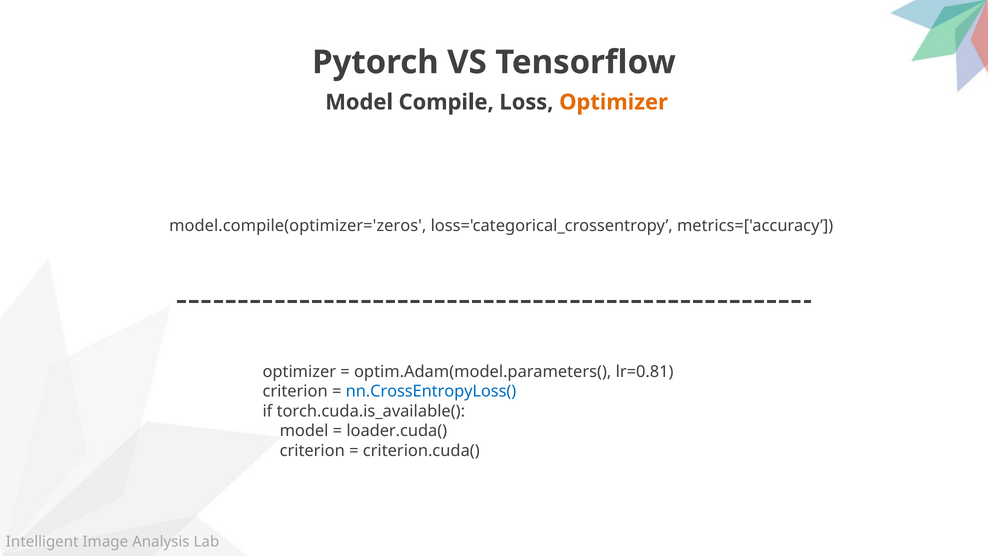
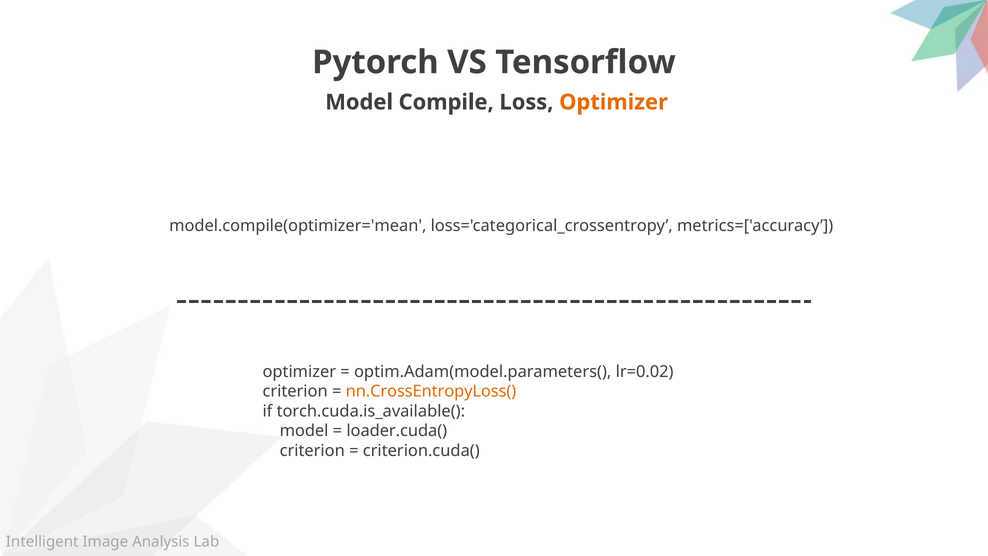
model.compile(optimizer='zeros: model.compile(optimizer='zeros -> model.compile(optimizer='mean
lr=0.81: lr=0.81 -> lr=0.02
nn.CrossEntropyLoss( colour: blue -> orange
